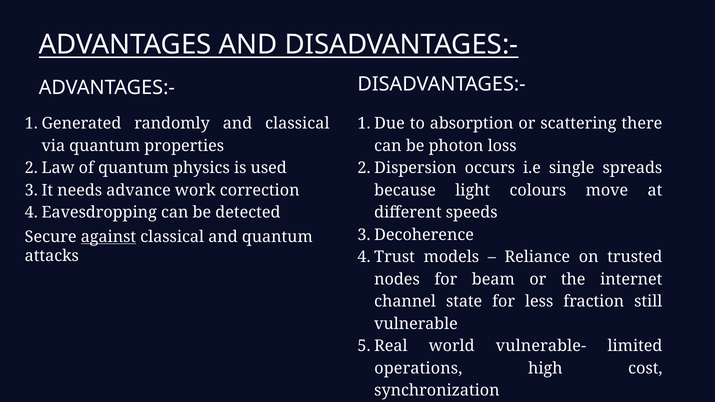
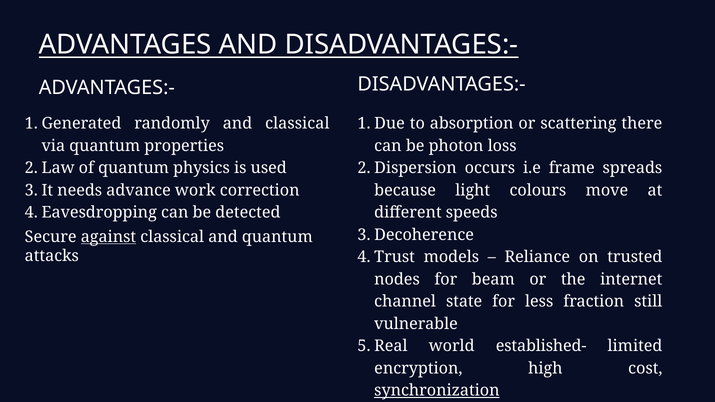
single: single -> frame
vulnerable-: vulnerable- -> established-
operations: operations -> encryption
synchronization underline: none -> present
